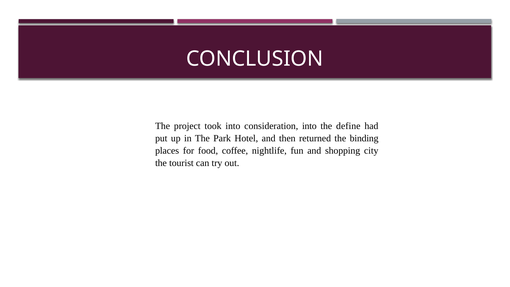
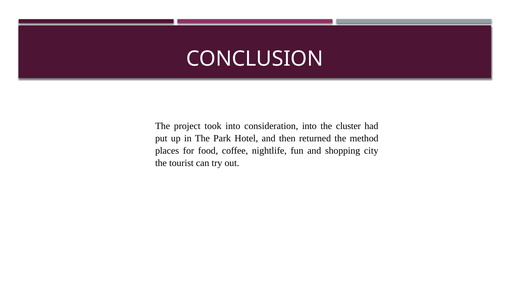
define: define -> cluster
binding: binding -> method
